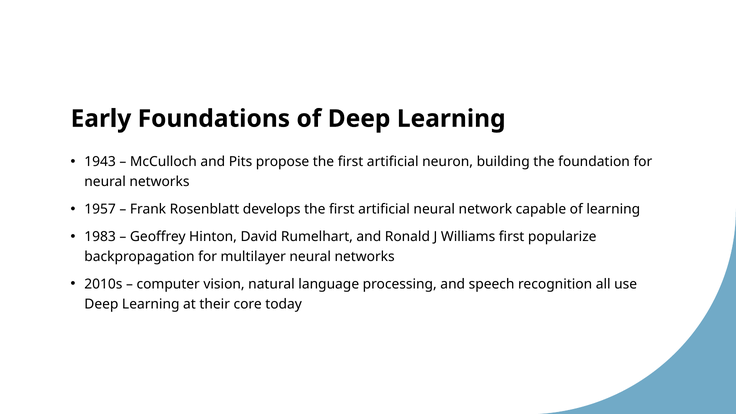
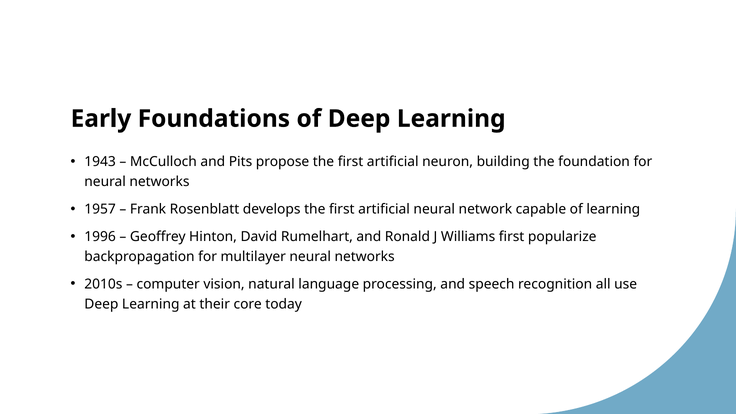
1983: 1983 -> 1996
